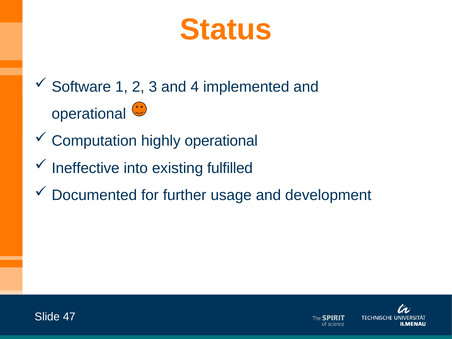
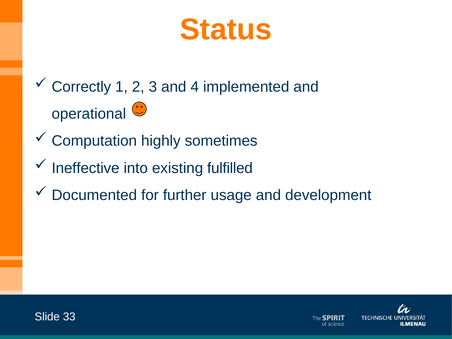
Software: Software -> Correctly
highly operational: operational -> sometimes
47: 47 -> 33
